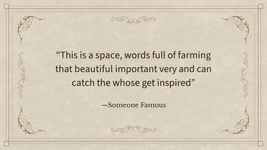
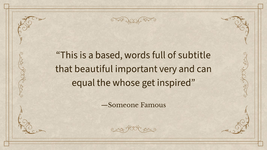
space: space -> based
farming: farming -> subtitle
catch: catch -> equal
